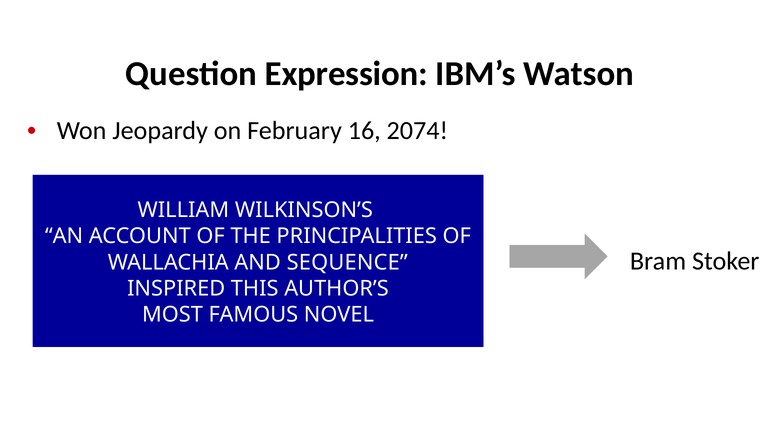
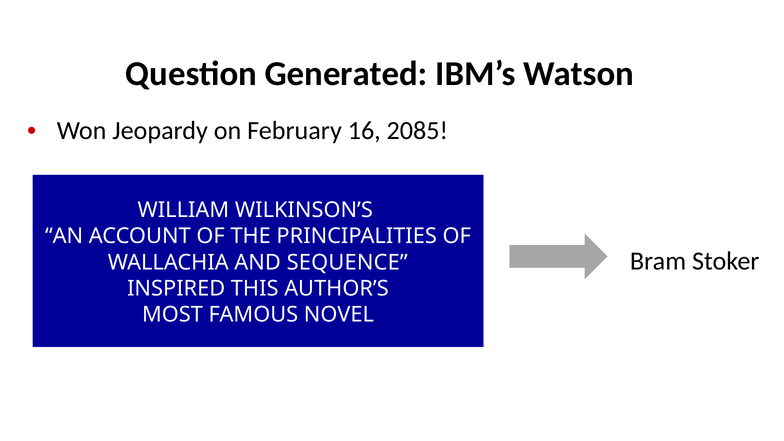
Expression: Expression -> Generated
2074: 2074 -> 2085
